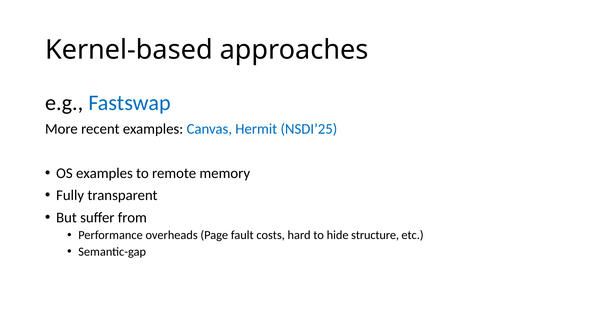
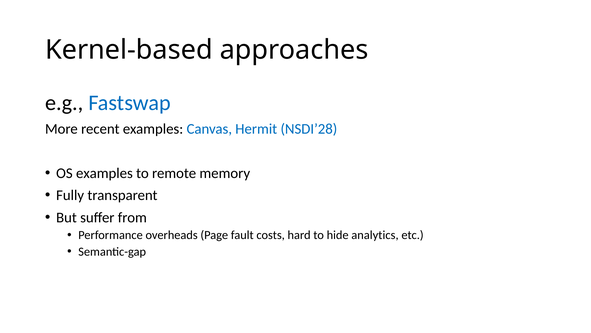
NSDI’25: NSDI’25 -> NSDI’28
structure: structure -> analytics
